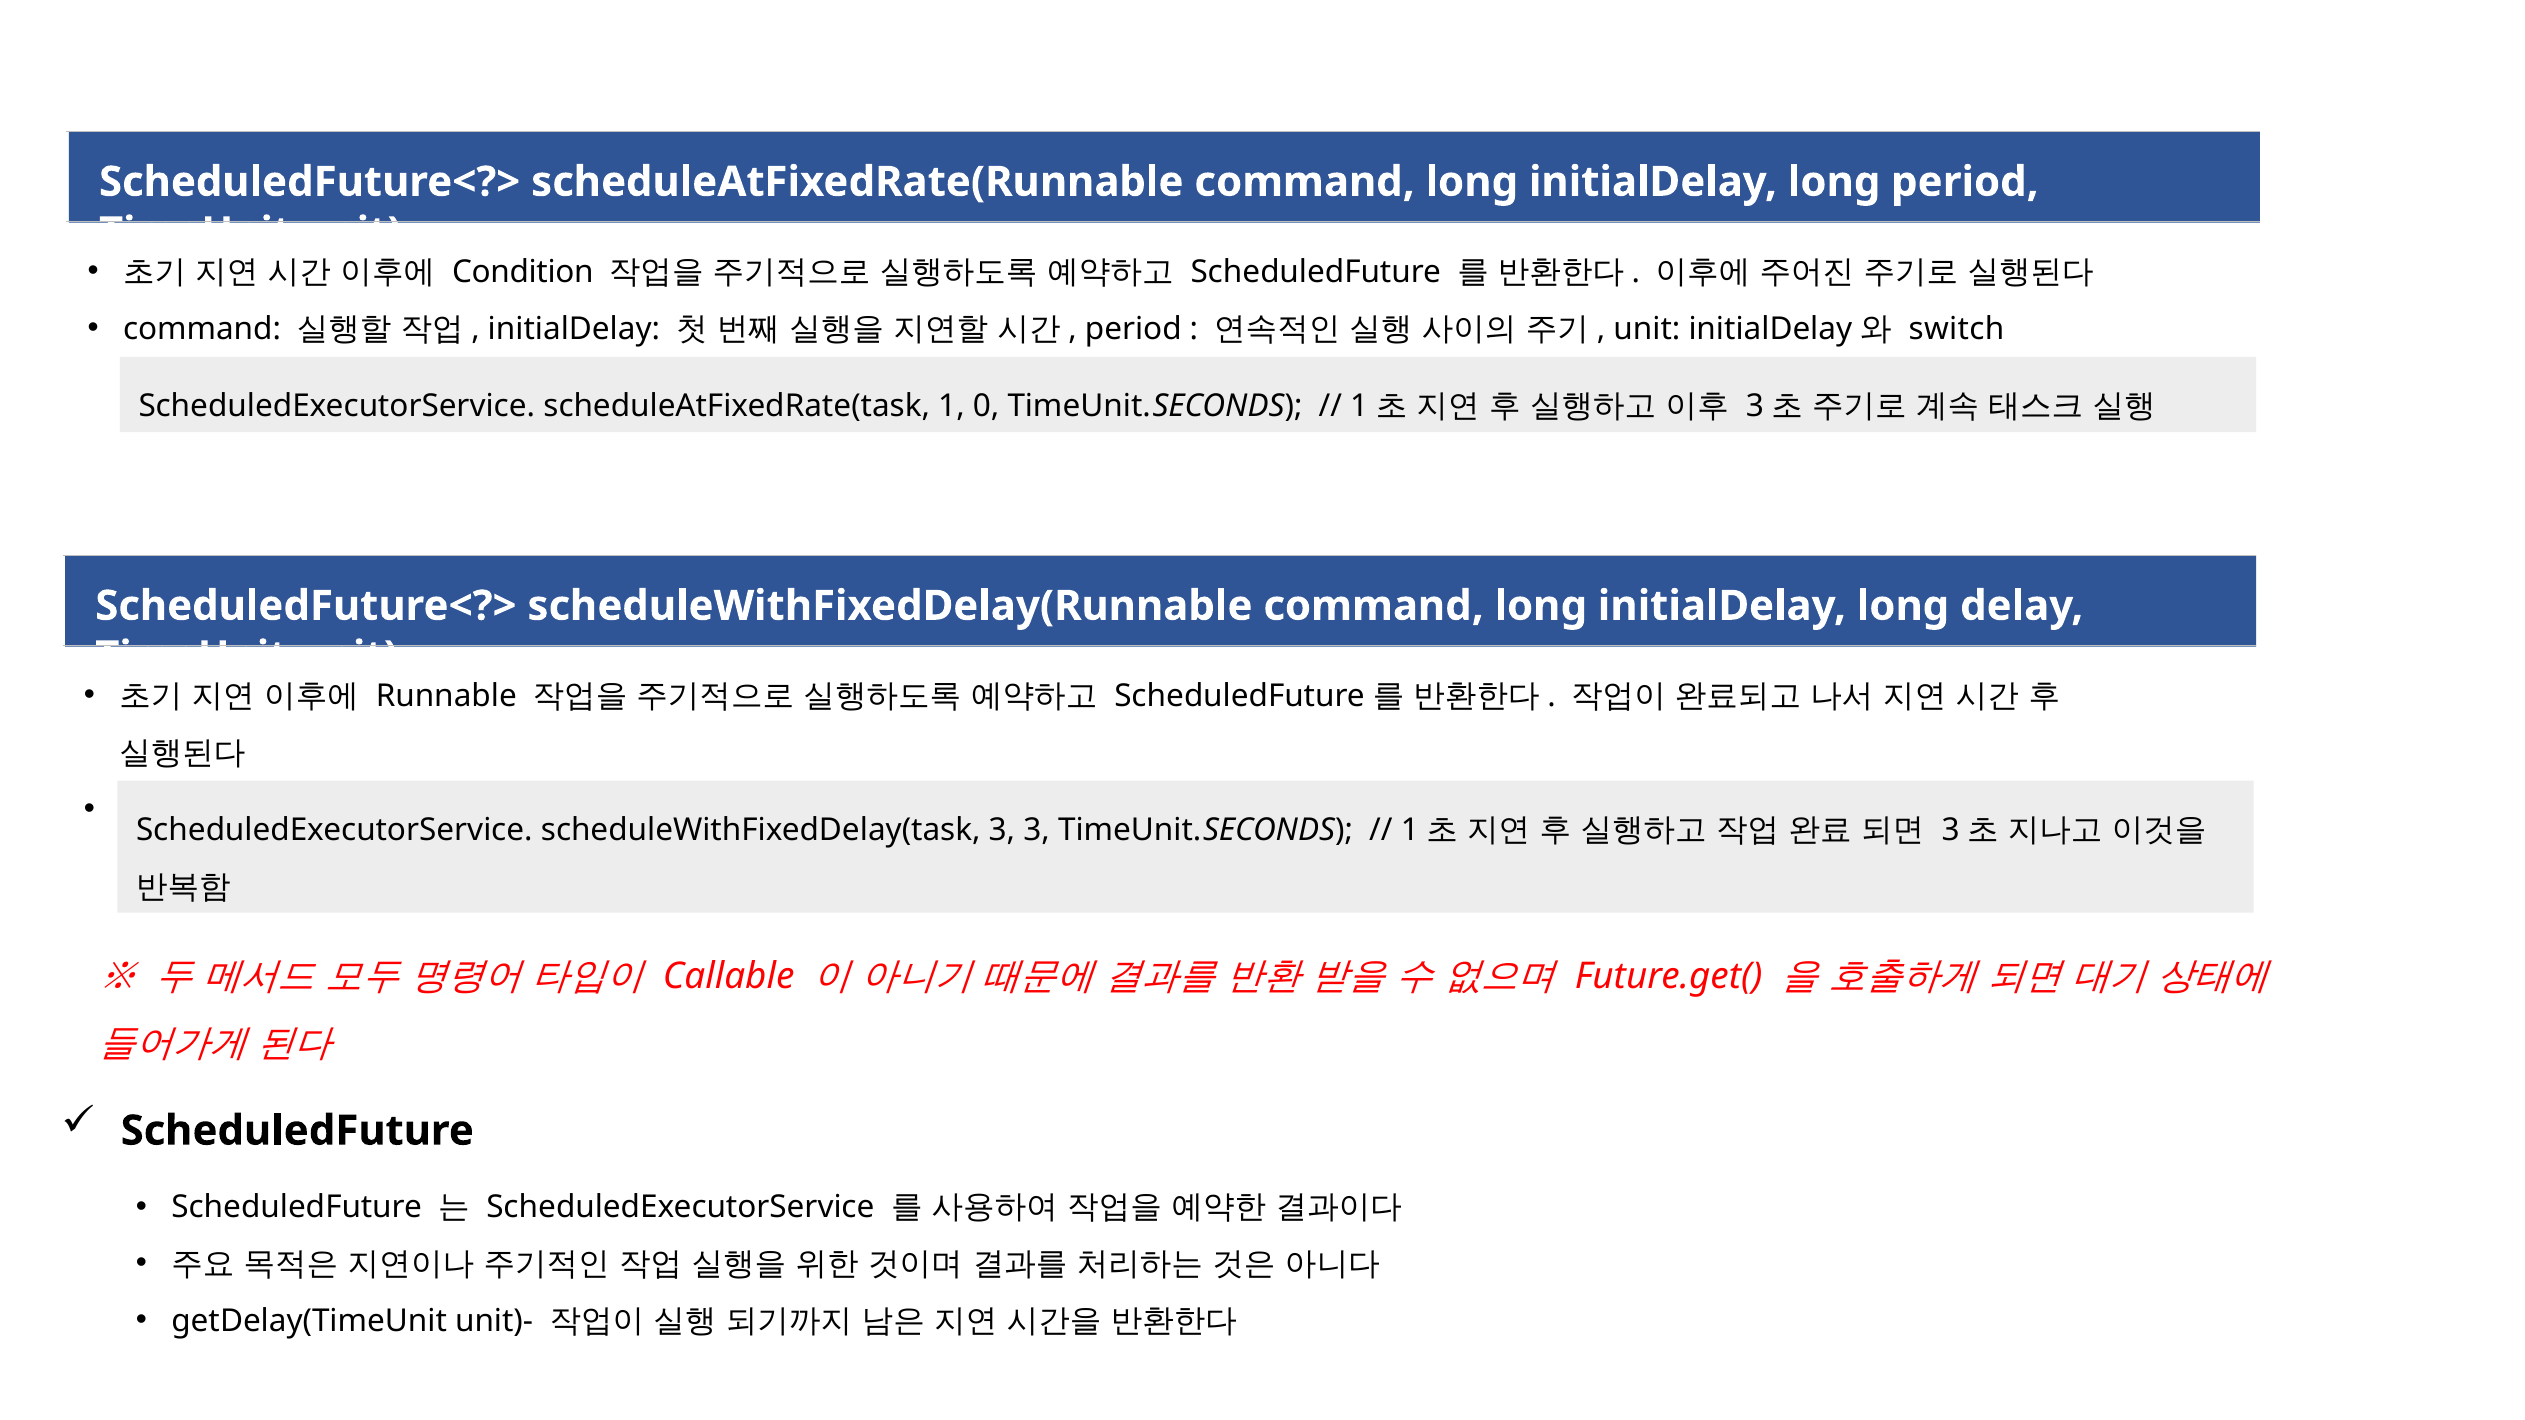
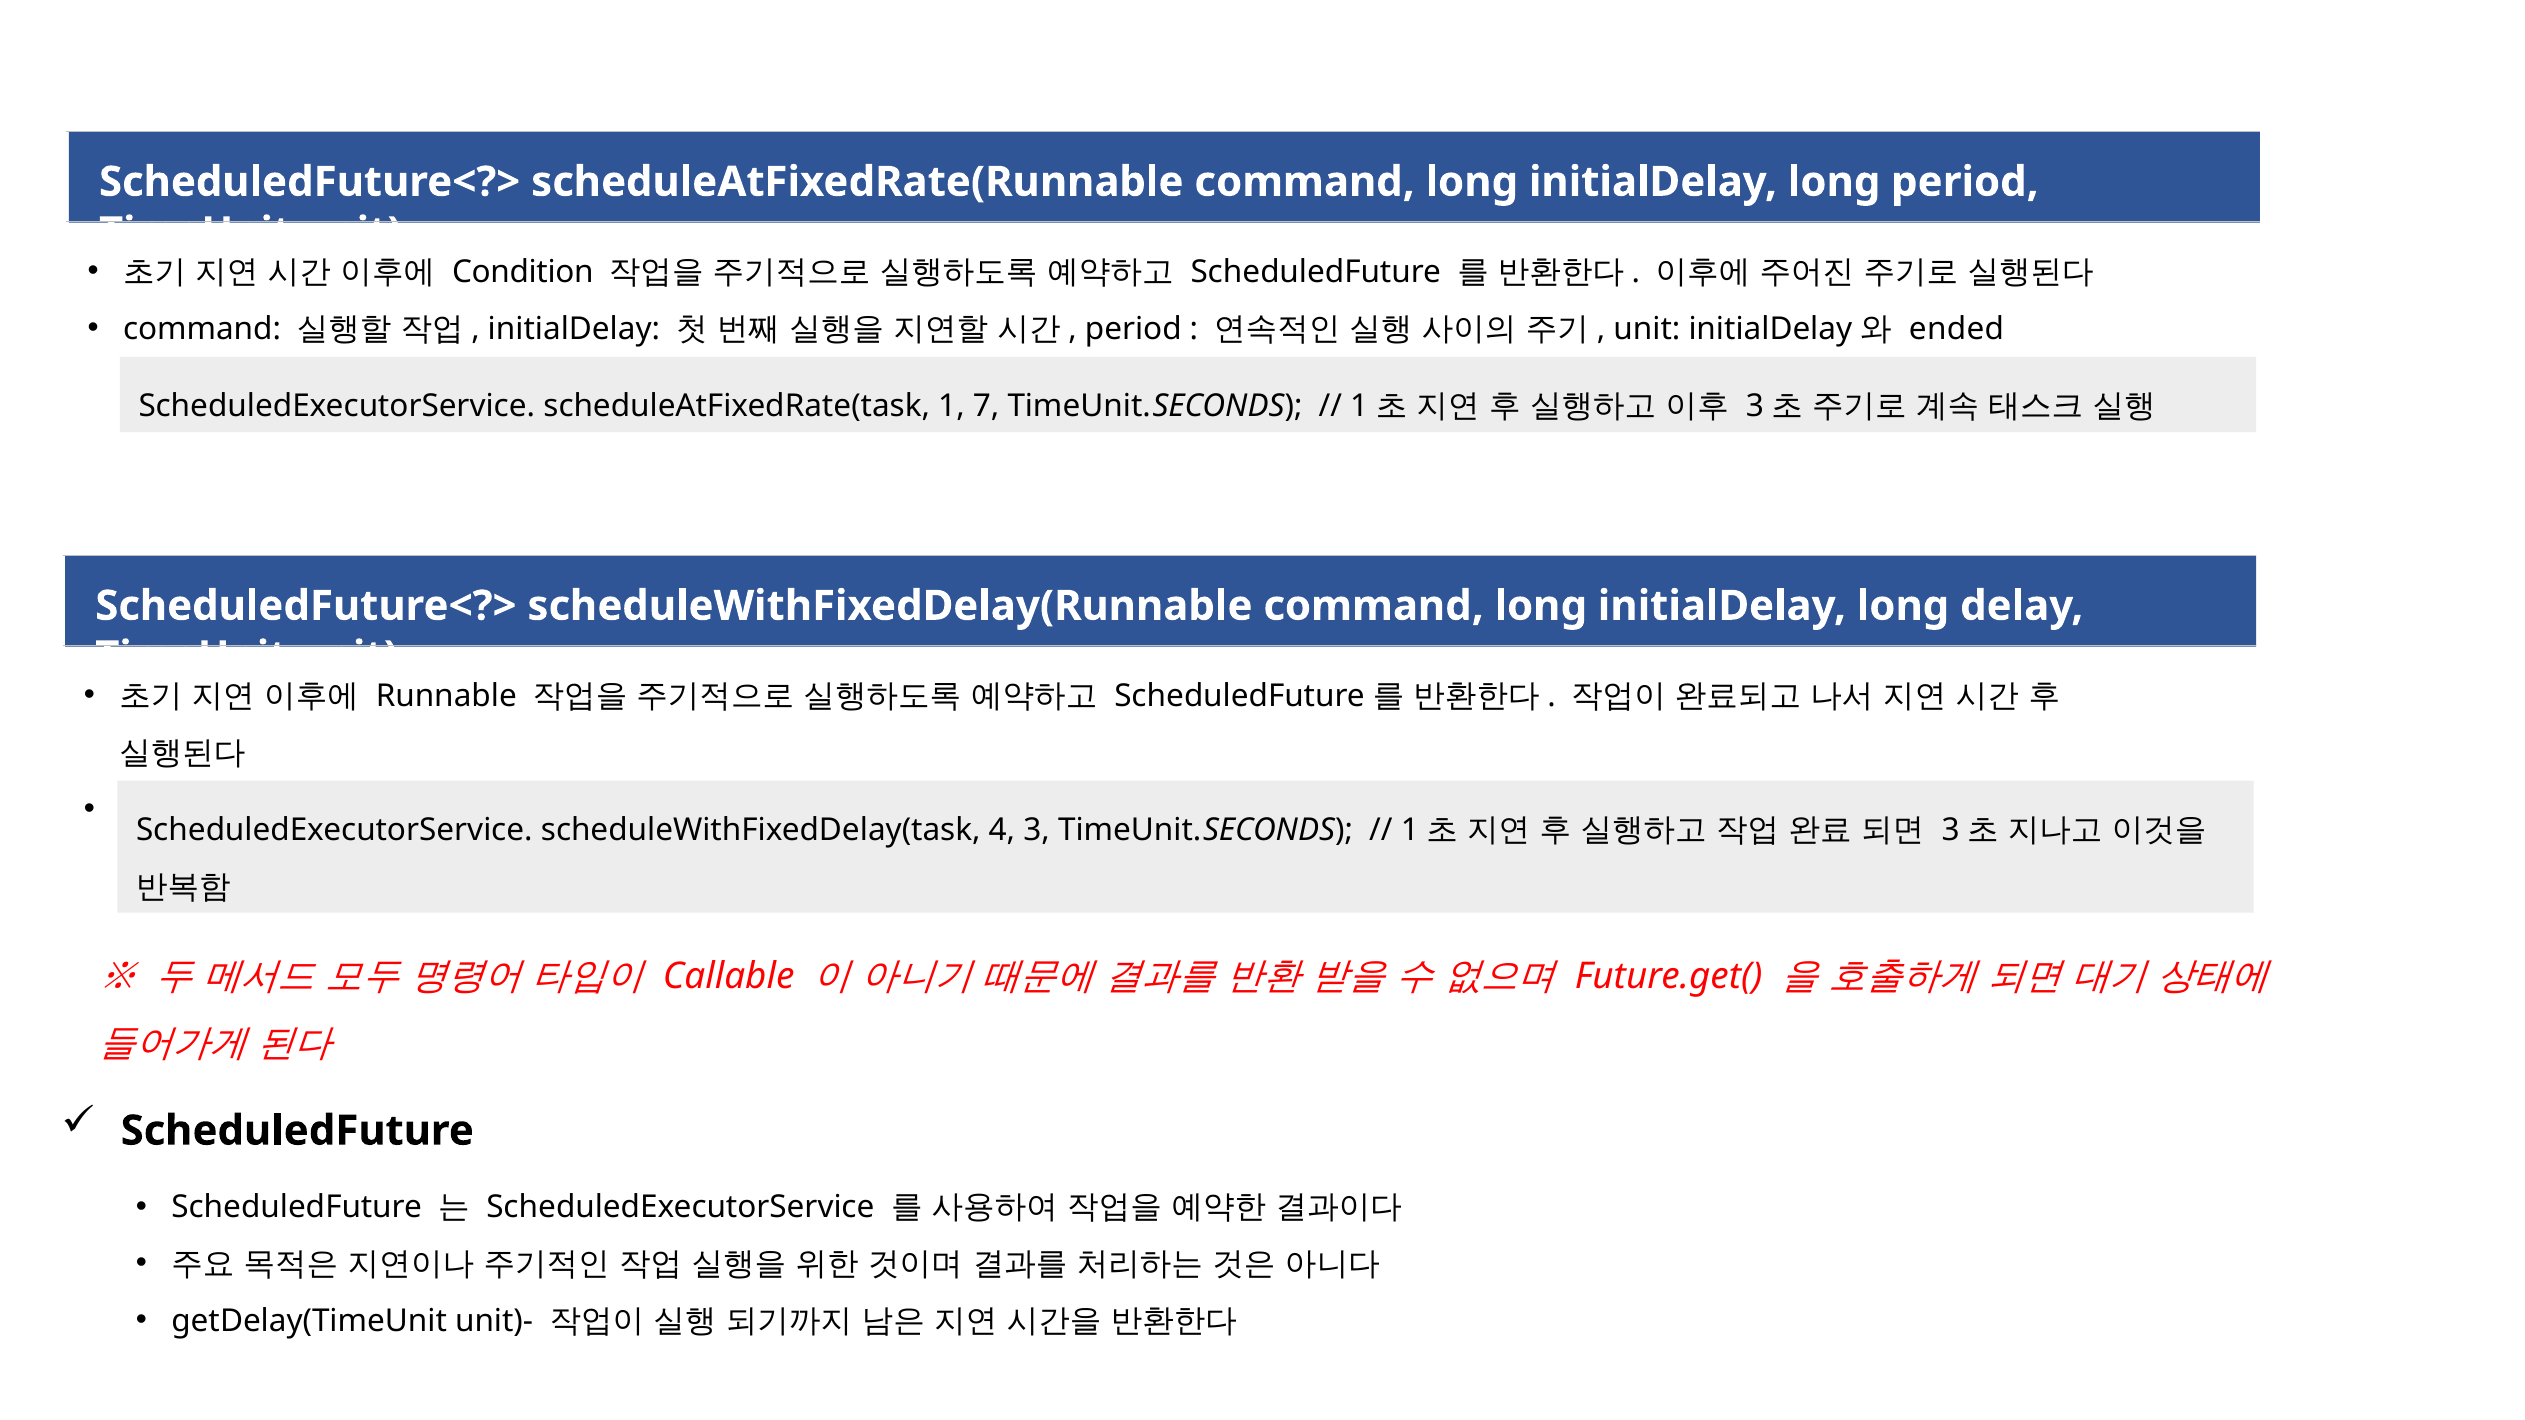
switch: switch -> ended
0: 0 -> 7
scheduleWithFixedDelay(task 3: 3 -> 4
